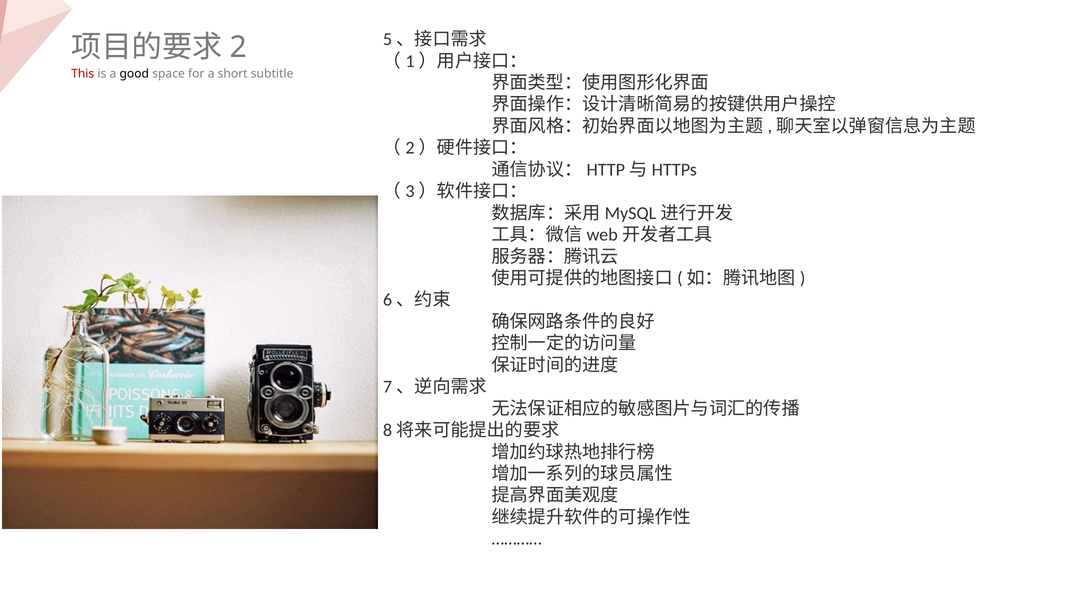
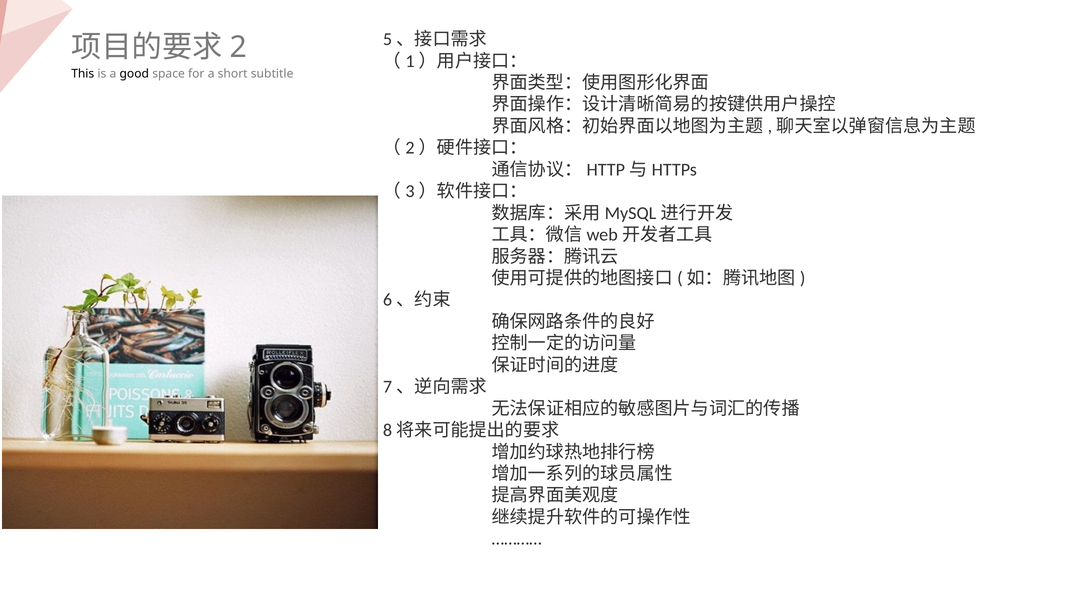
This colour: red -> black
